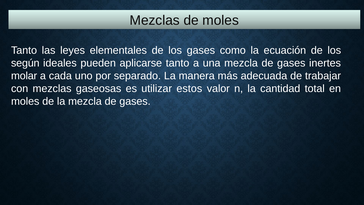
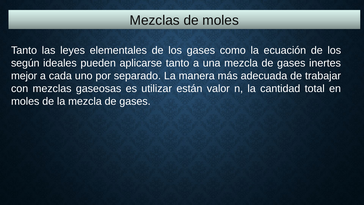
molar: molar -> mejor
estos: estos -> están
